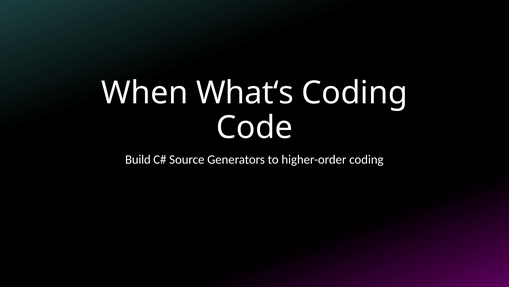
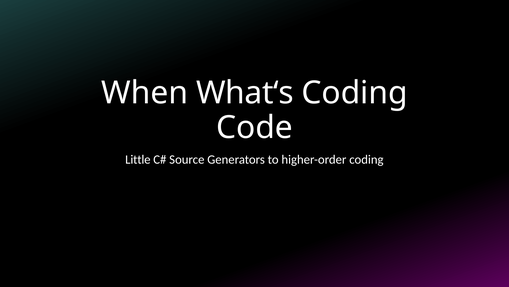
Build: Build -> Little
